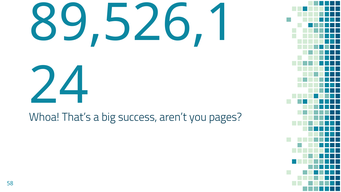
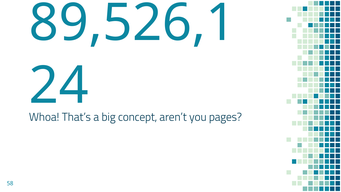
success: success -> concept
